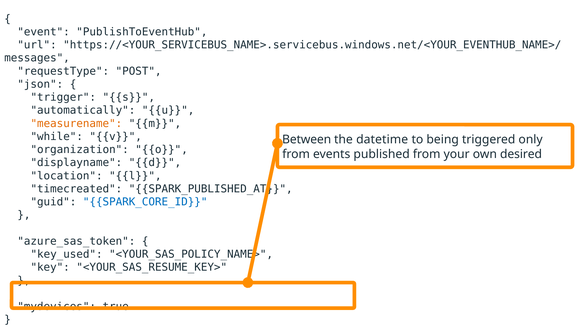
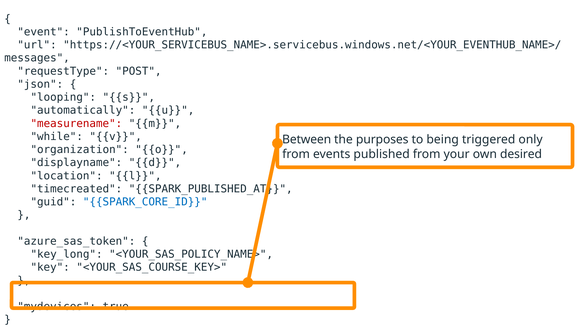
trigger: trigger -> looping
measurename colour: orange -> red
datetime: datetime -> purposes
key_used: key_used -> key_long
<YOUR_SAS_RESUME_KEY>: <YOUR_SAS_RESUME_KEY> -> <YOUR_SAS_COURSE_KEY>
